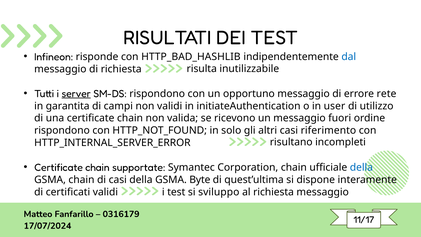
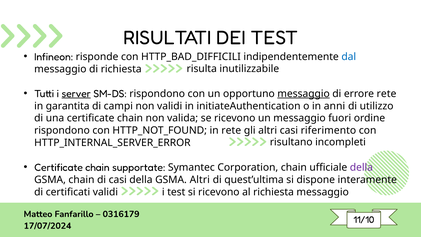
HTTP_BAD_HASHLIB: HTTP_BAD_HASHLIB -> HTTP_BAD_DIFFICILI
messaggio at (304, 94) underline: none -> present
user: user -> anni
in solo: solo -> rete
della at (361, 167) colour: blue -> purple
GSMA Byte: Byte -> Altri
si sviluppo: sviluppo -> ricevono
11/17: 11/17 -> 11/10
